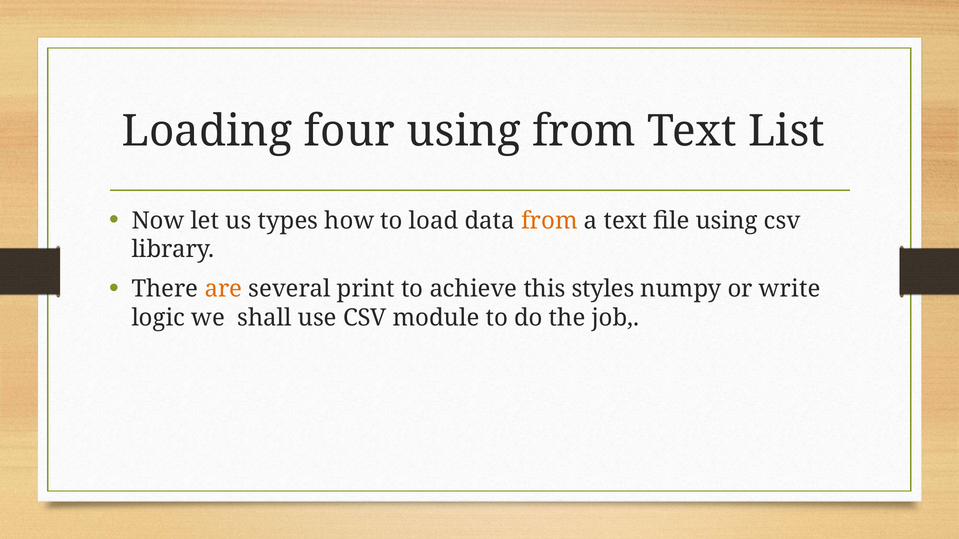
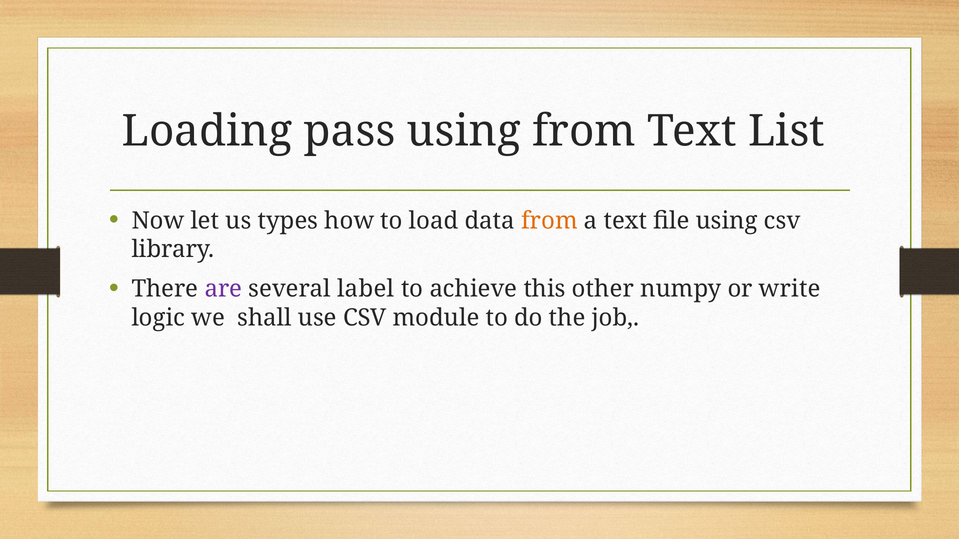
four: four -> pass
are colour: orange -> purple
print: print -> label
styles: styles -> other
